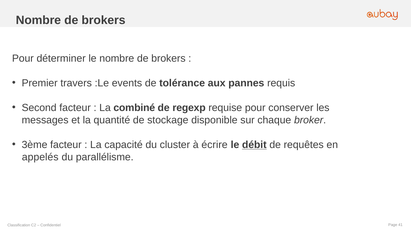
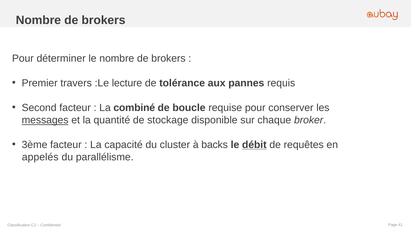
events: events -> lecture
regexp: regexp -> boucle
messages underline: none -> present
écrire: écrire -> backs
